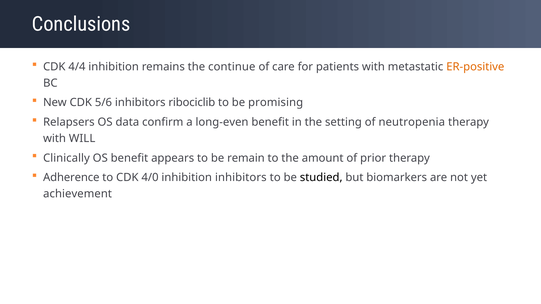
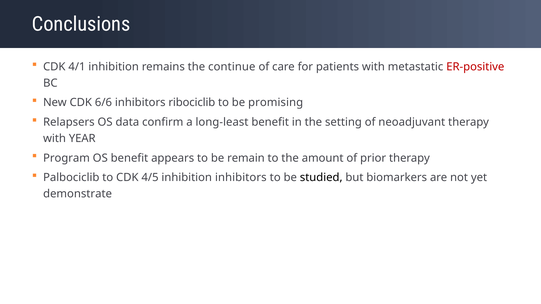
4/4: 4/4 -> 4/1
ER-positive colour: orange -> red
5/6: 5/6 -> 6/6
long-even: long-even -> long-least
neutropenia: neutropenia -> neoadjuvant
WILL: WILL -> YEAR
Clinically: Clinically -> Program
Adherence: Adherence -> Palbociclib
4/0: 4/0 -> 4/5
achievement: achievement -> demonstrate
